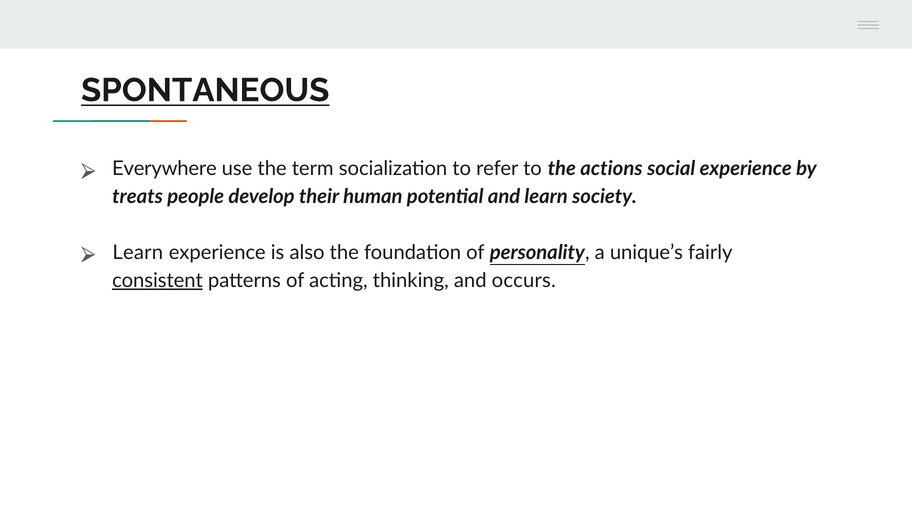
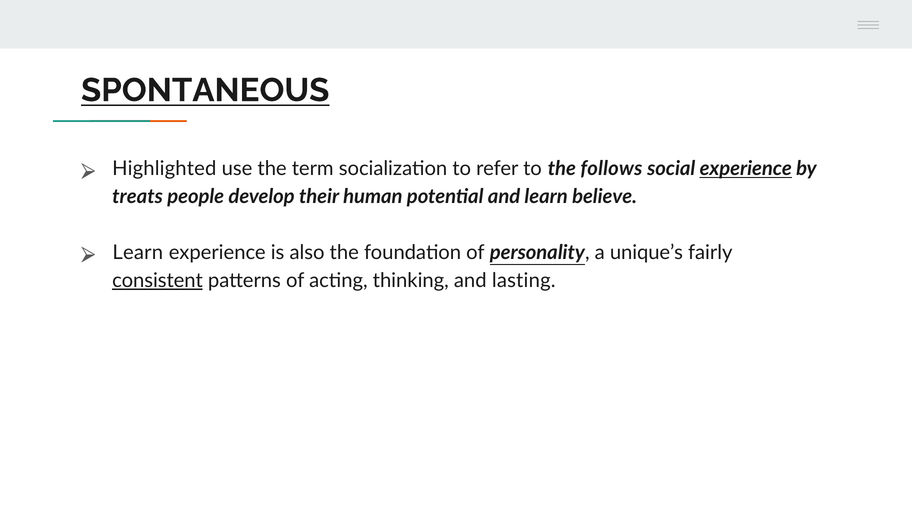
Everywhere: Everywhere -> Highlighted
actions: actions -> follows
experience at (746, 169) underline: none -> present
society: society -> believe
occurs: occurs -> lasting
